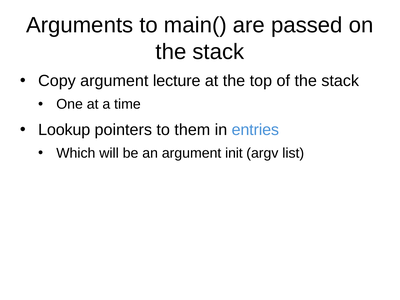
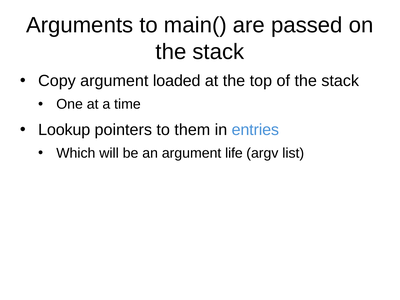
lecture: lecture -> loaded
init: init -> life
